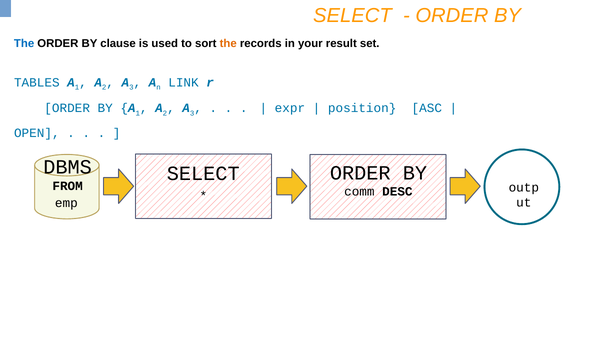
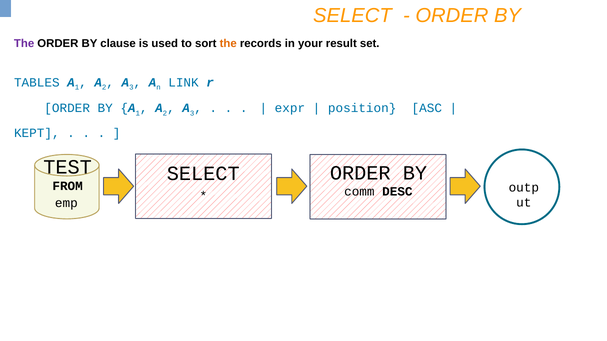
The at (24, 43) colour: blue -> purple
OPEN: OPEN -> KEPT
DBMS: DBMS -> TEST
